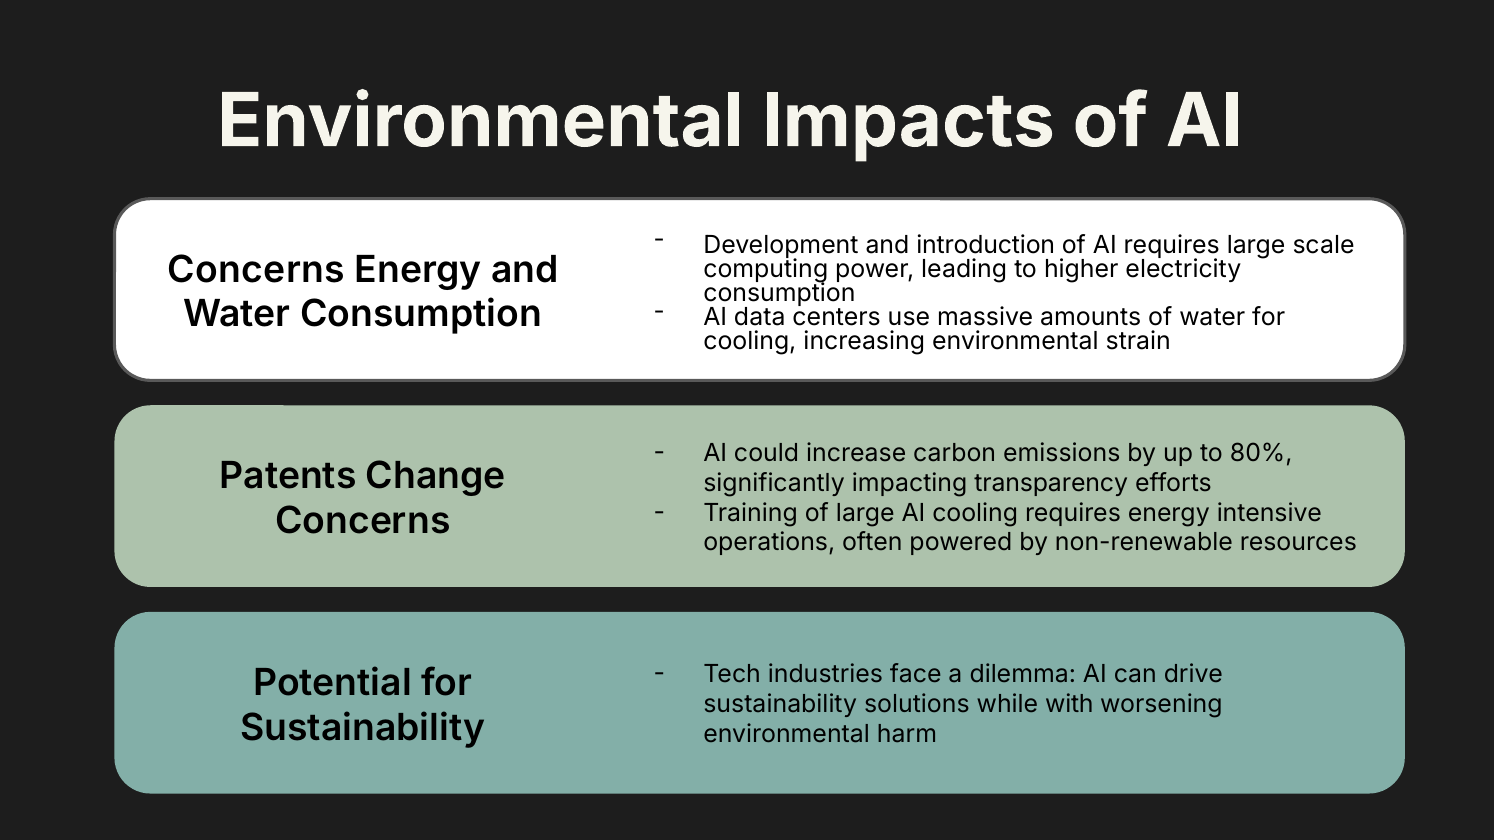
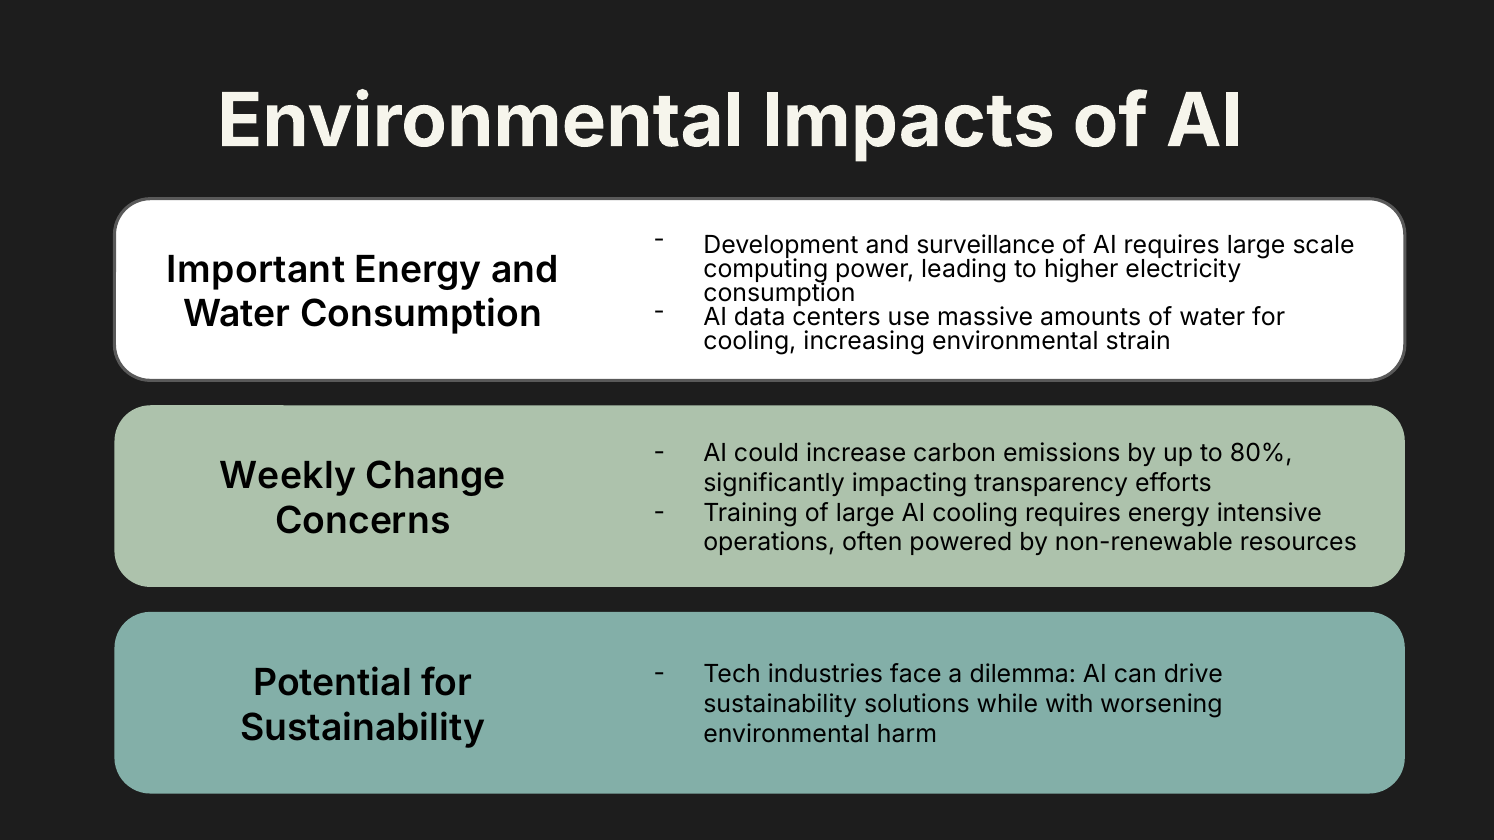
introduction: introduction -> surveillance
Concerns at (256, 270): Concerns -> Important
Patents: Patents -> Weekly
